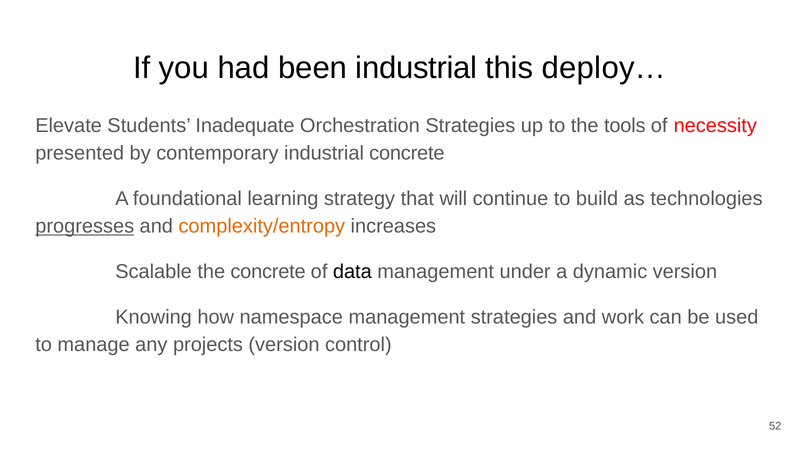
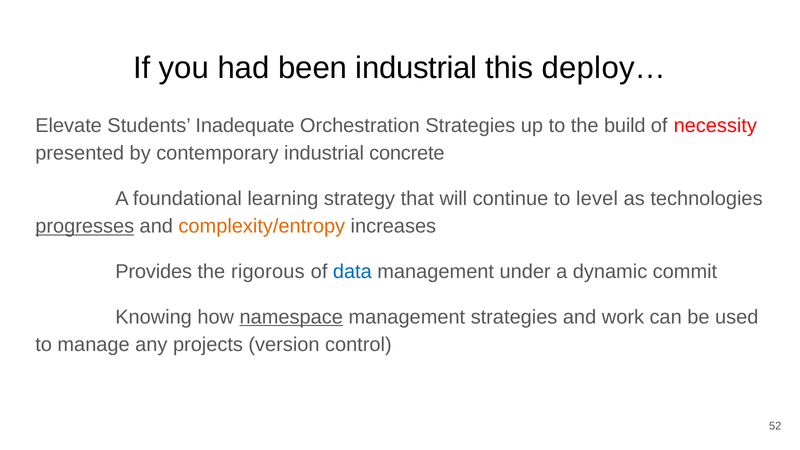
tools: tools -> build
build: build -> level
Scalable: Scalable -> Provides
the concrete: concrete -> rigorous
data colour: black -> blue
dynamic version: version -> commit
namespace underline: none -> present
